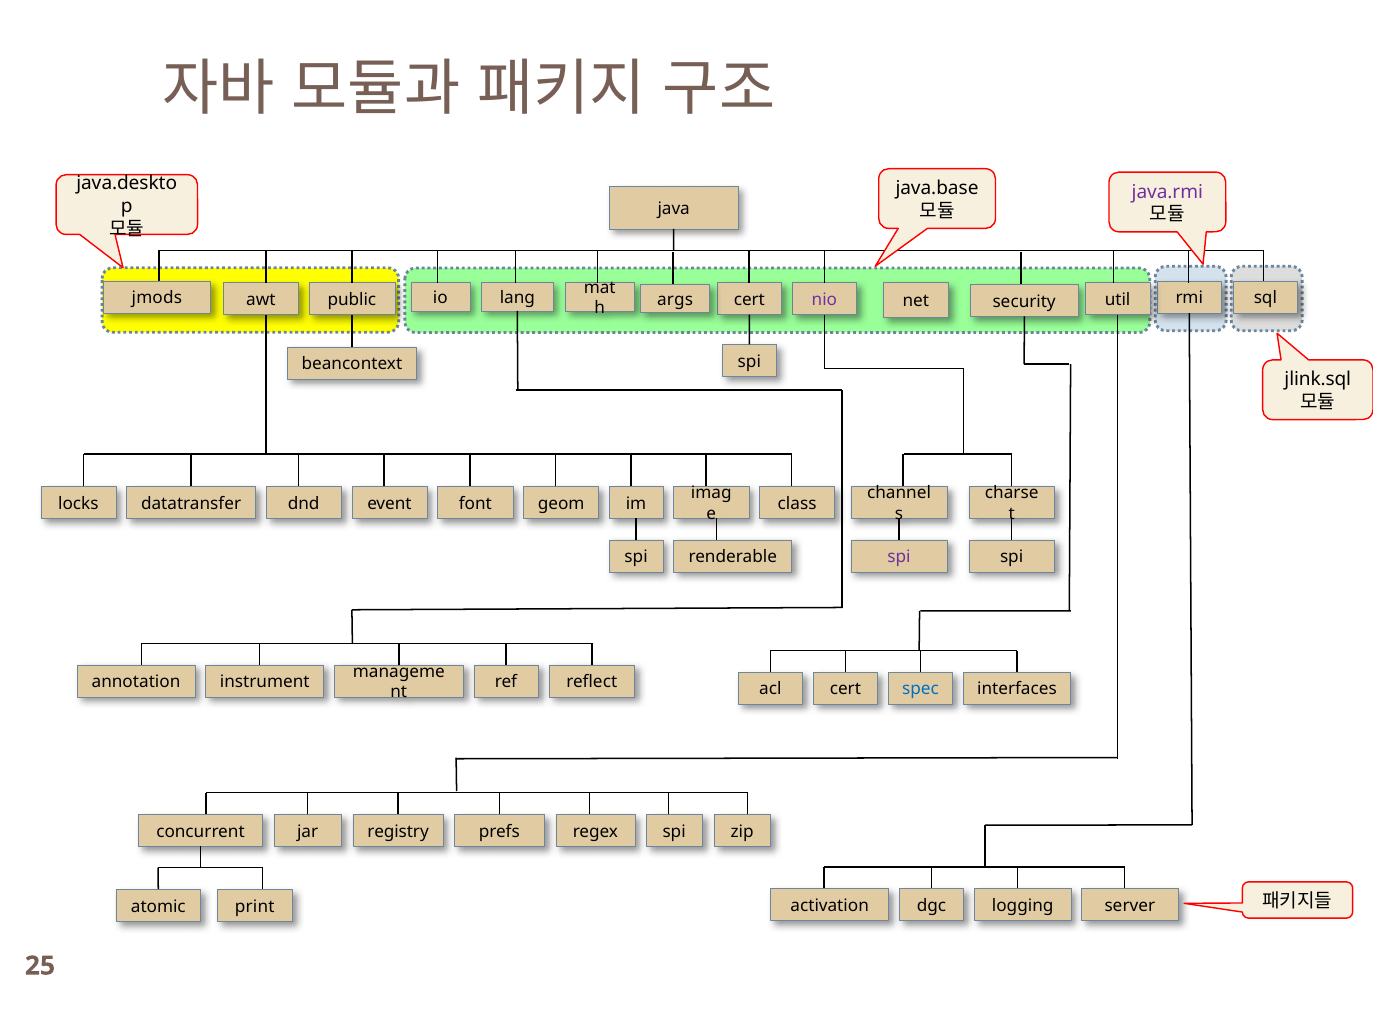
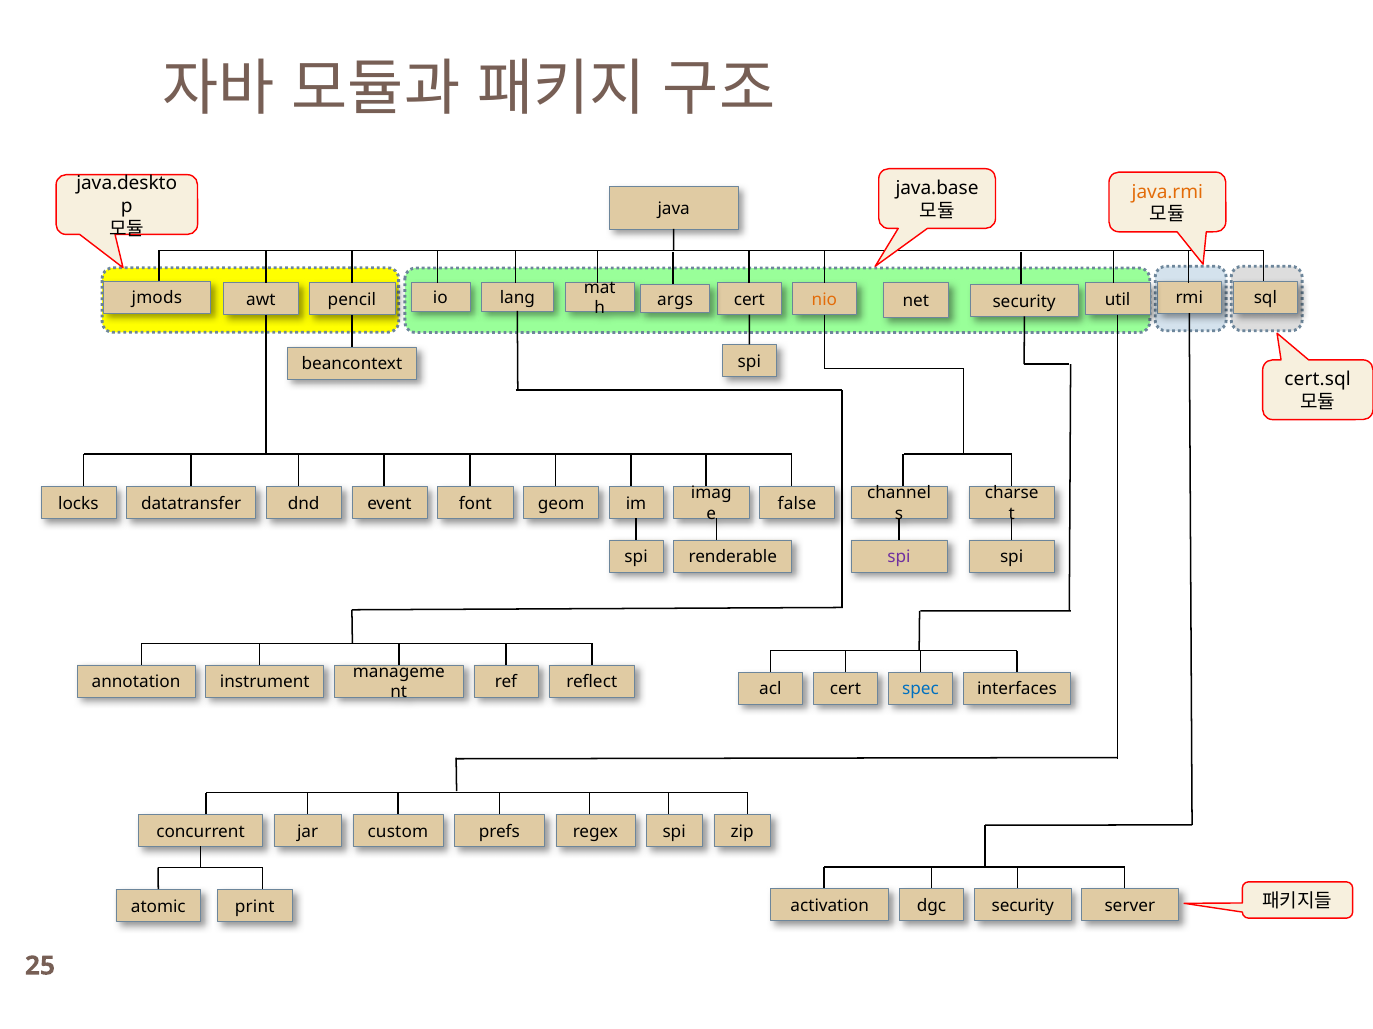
java.rmi colour: purple -> orange
public: public -> pencil
nio colour: purple -> orange
jlink.sql: jlink.sql -> cert.sql
class: class -> false
registry: registry -> custom
dgc logging: logging -> security
